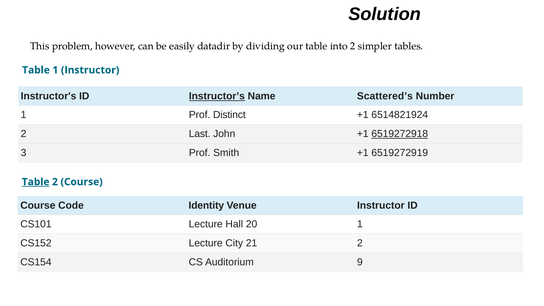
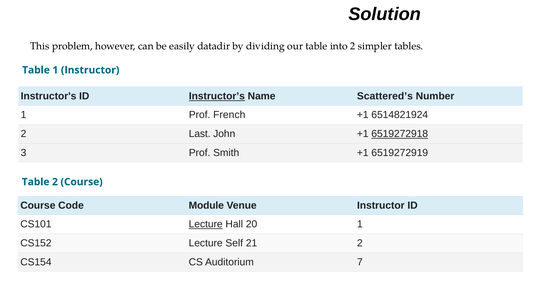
Distinct: Distinct -> French
Table at (36, 182) underline: present -> none
Identity: Identity -> Module
Lecture at (206, 224) underline: none -> present
City: City -> Self
9: 9 -> 7
